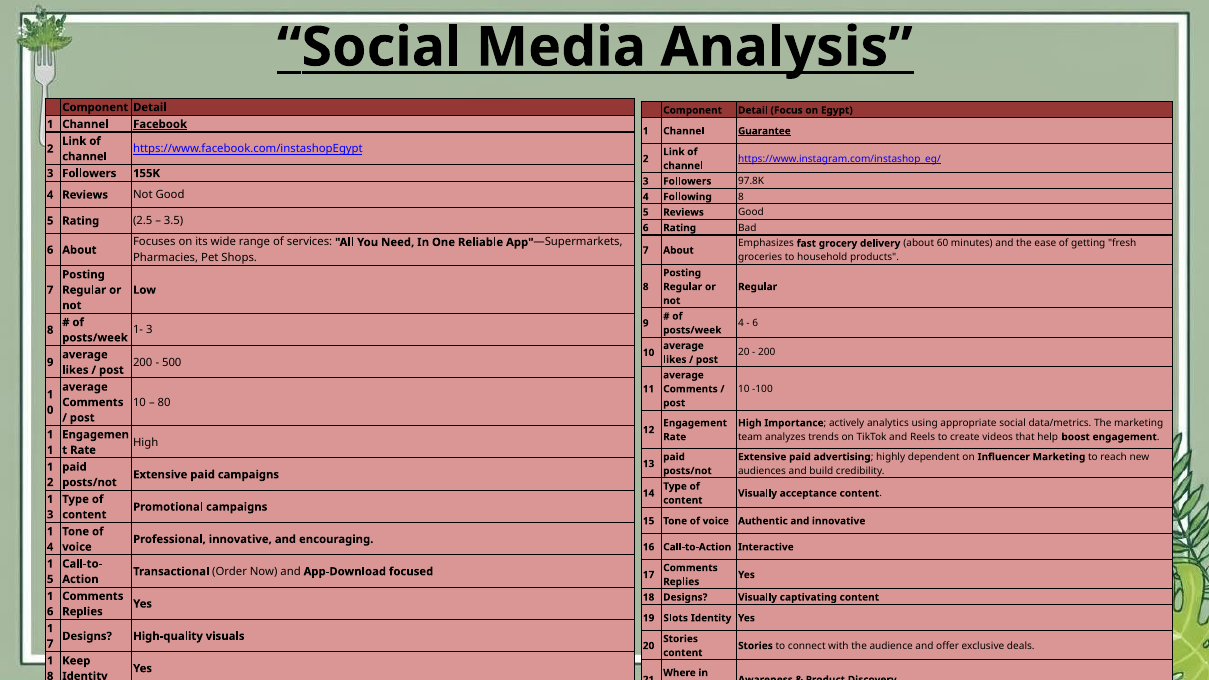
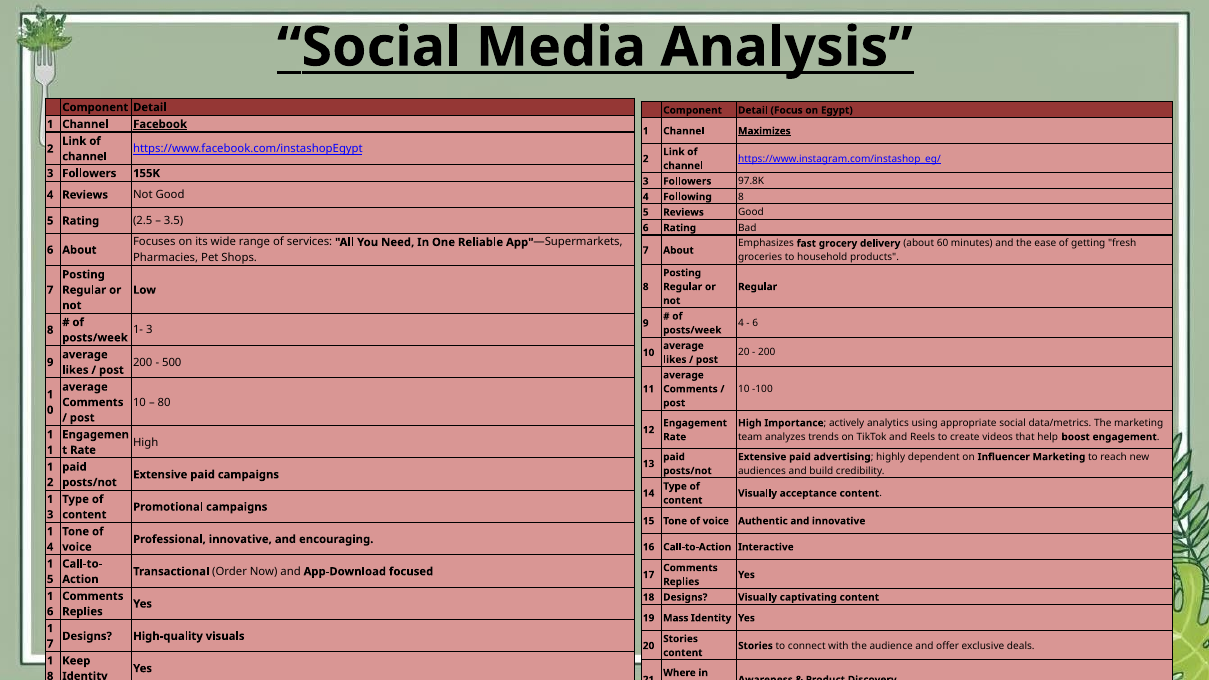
Guarantee: Guarantee -> Maximizes
Slots: Slots -> Mass
